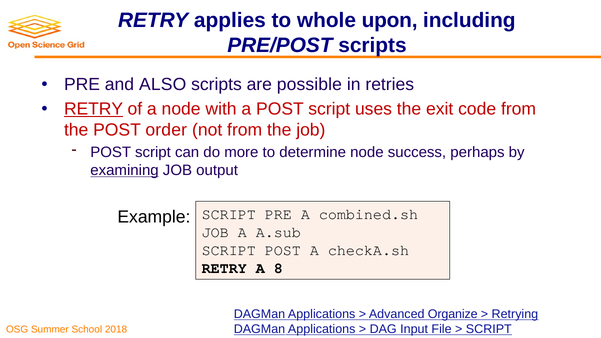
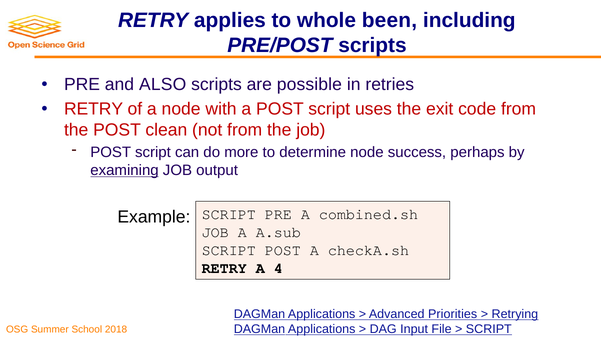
upon: upon -> been
RETRY at (94, 109) underline: present -> none
order: order -> clean
8: 8 -> 4
Organize: Organize -> Priorities
